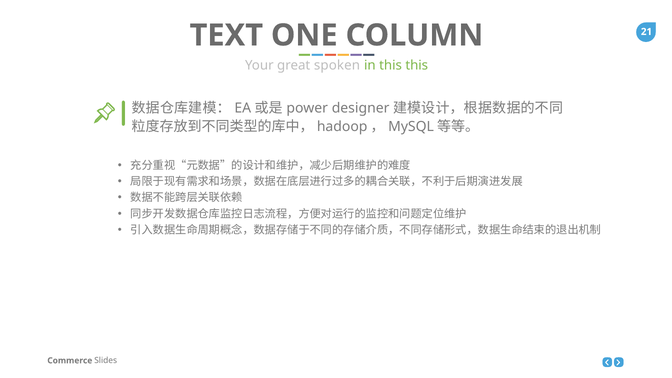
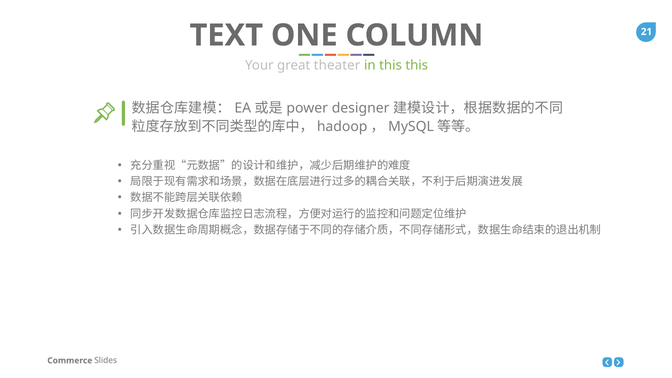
spoken: spoken -> theater
